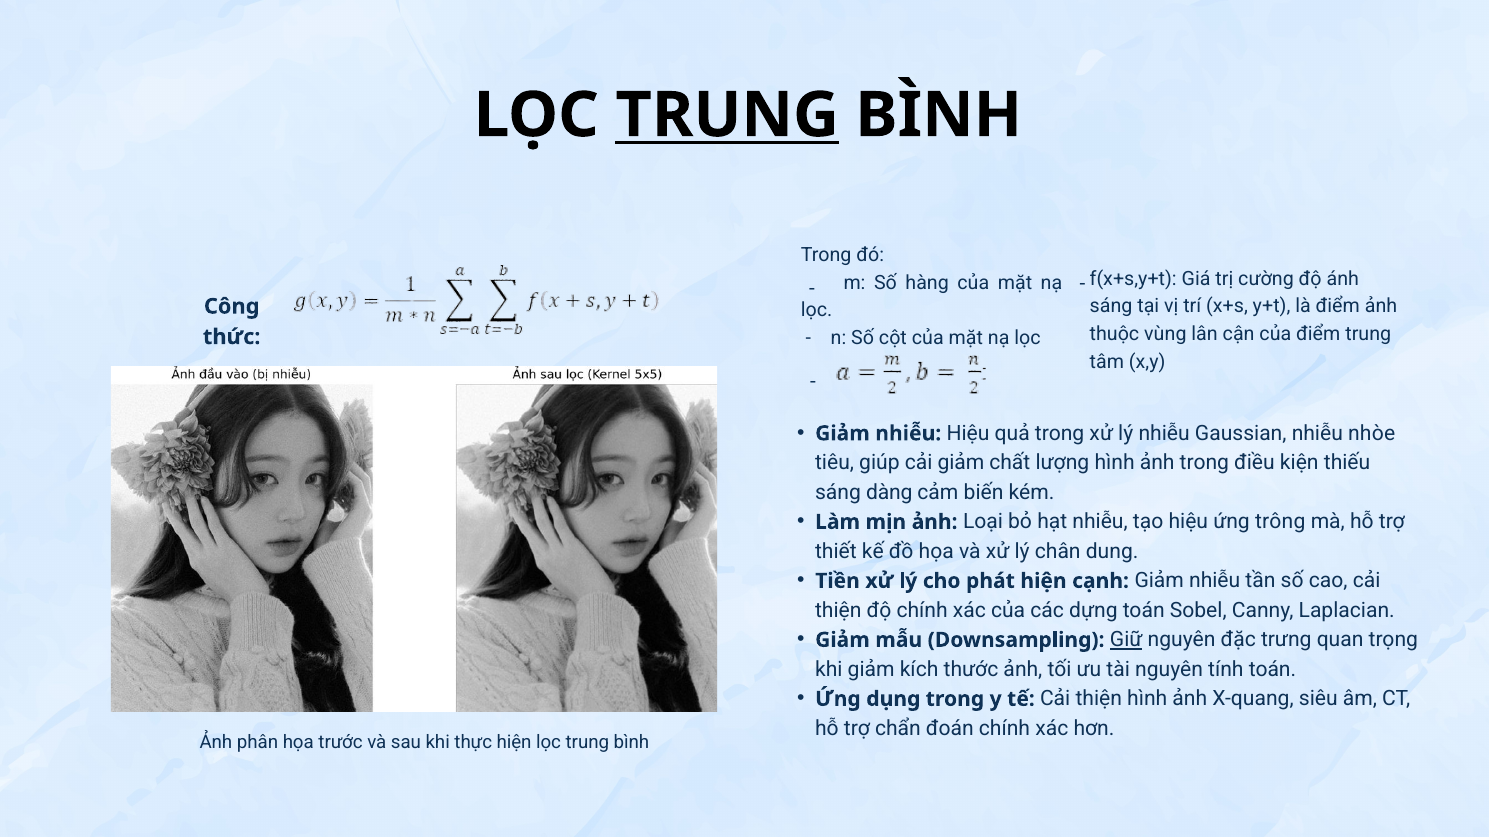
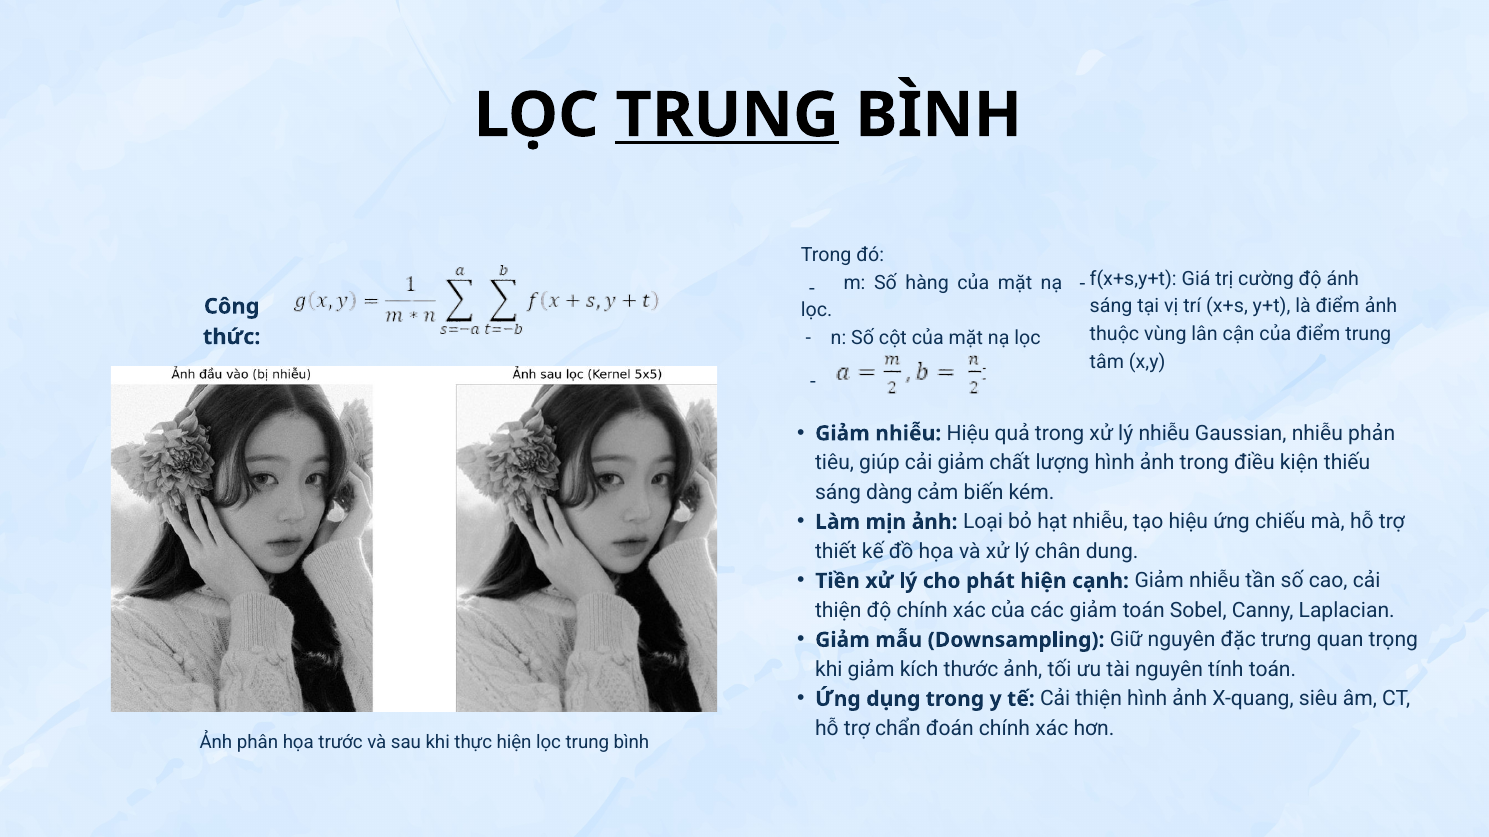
nhòe: nhòe -> phản
trông: trông -> chiếu
các dựng: dựng -> giảm
Giữ underline: present -> none
